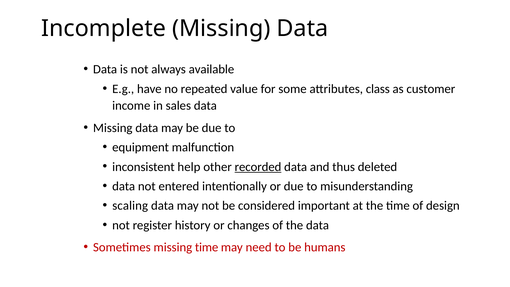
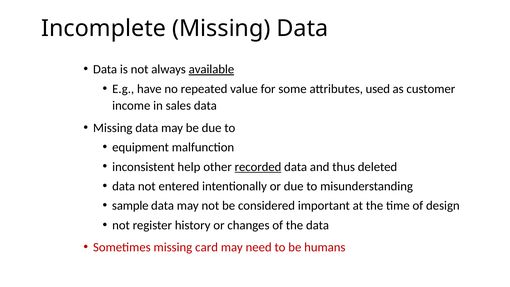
available underline: none -> present
class: class -> used
scaling: scaling -> sample
missing time: time -> card
